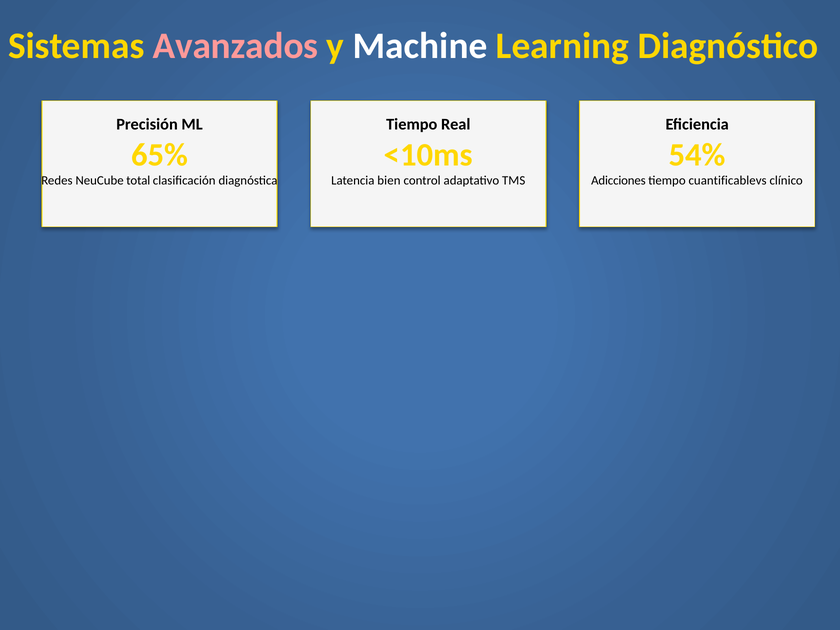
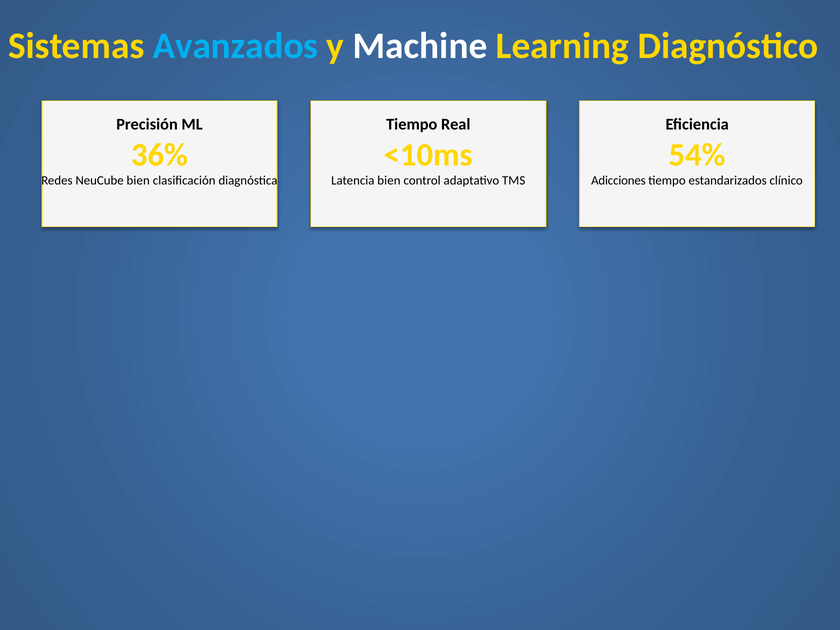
Avanzados colour: pink -> light blue
65%: 65% -> 36%
NeuCube total: total -> bien
cuantificablevs: cuantificablevs -> estandarizados
